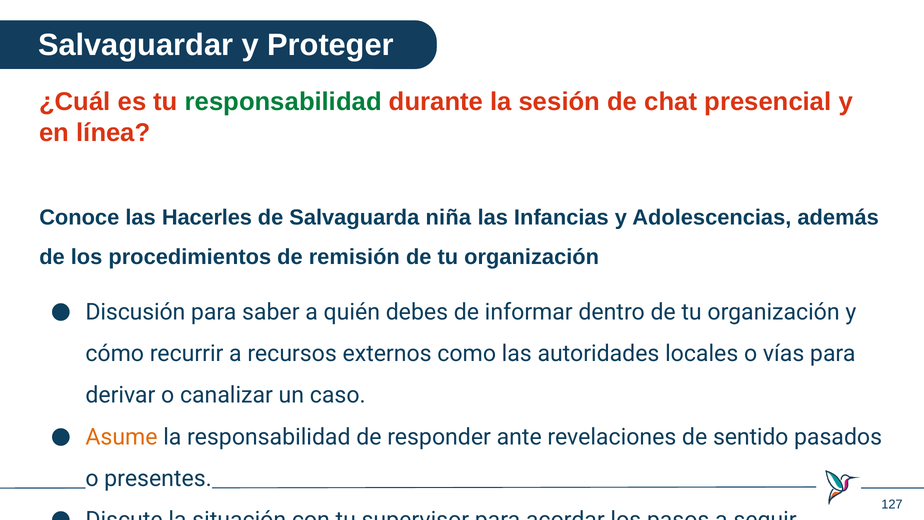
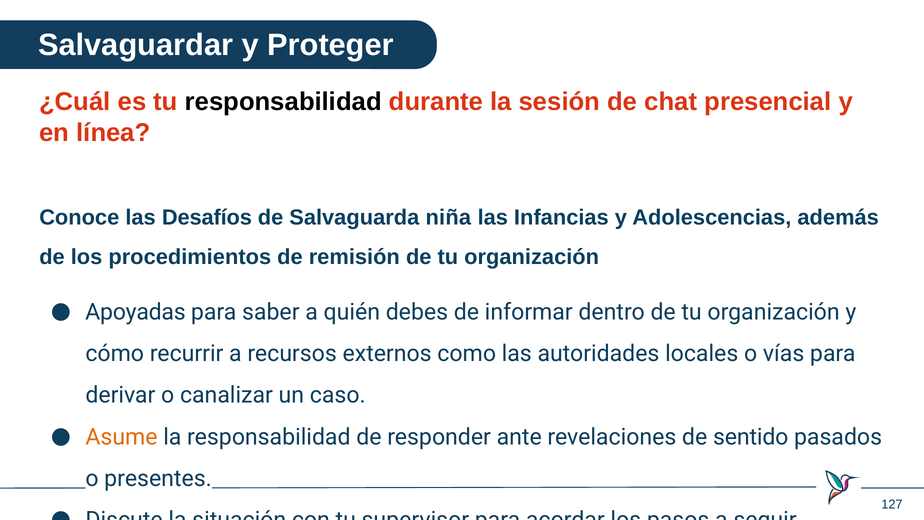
responsabilidad at (283, 102) colour: green -> black
Hacerles: Hacerles -> Desafíos
Discusión: Discusión -> Apoyadas
